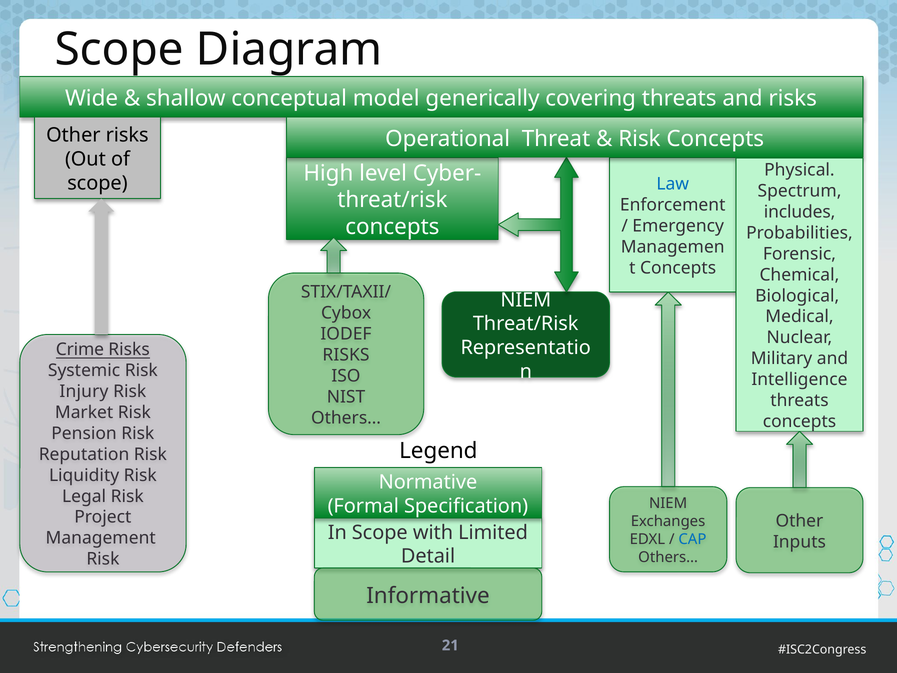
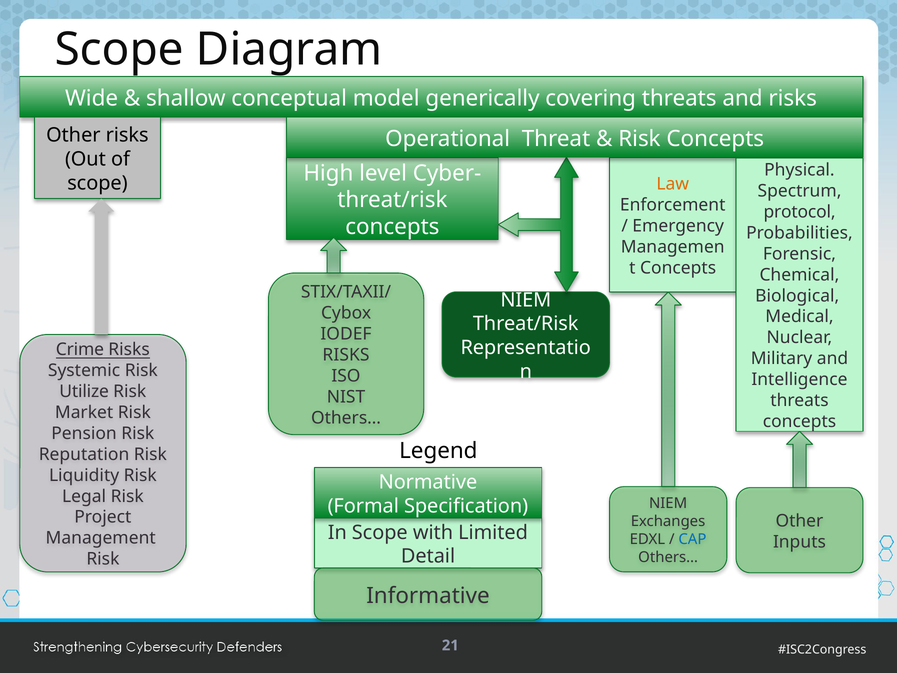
Law colour: blue -> orange
includes: includes -> protocol
Injury: Injury -> Utilize
